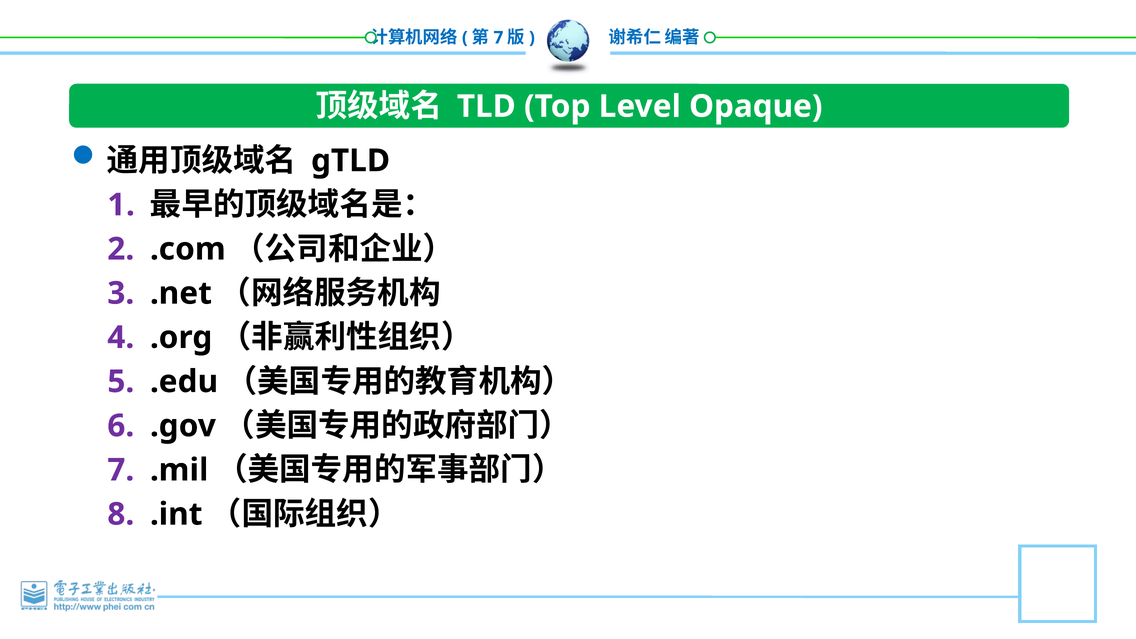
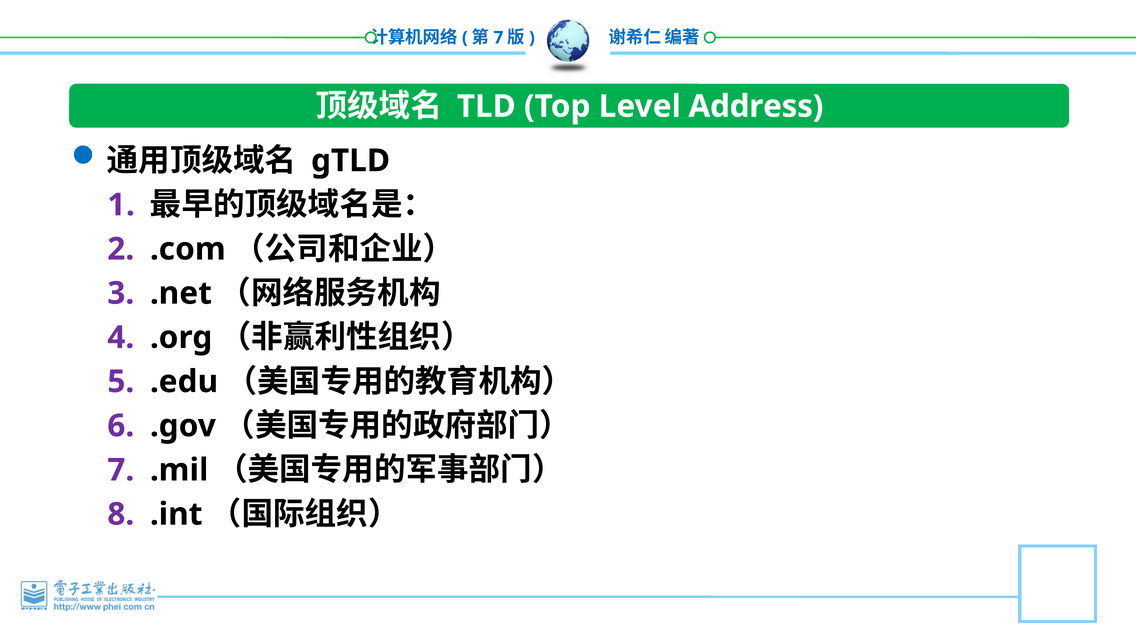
Opaque: Opaque -> Address
